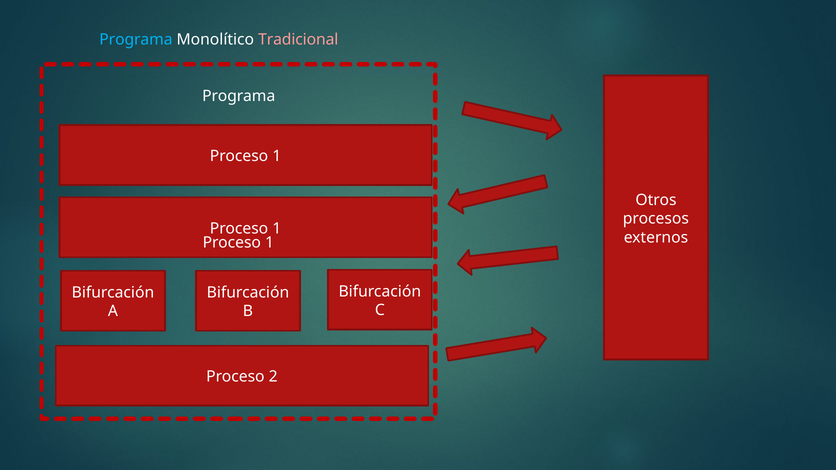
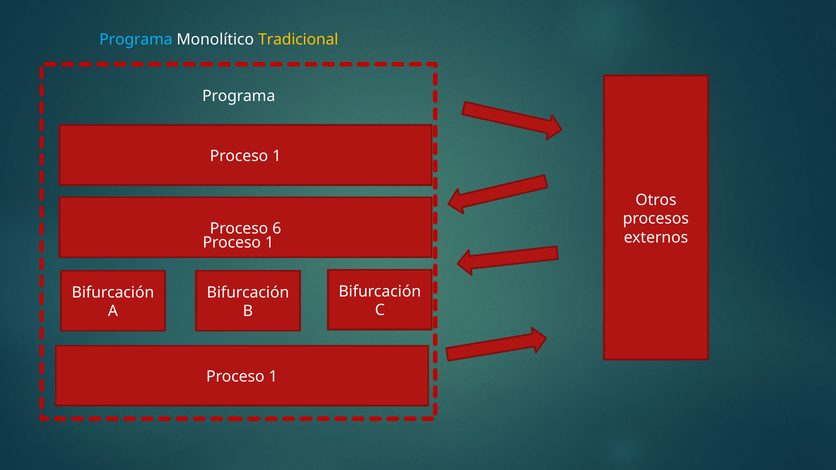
Tradicional colour: pink -> yellow
1 at (277, 228): 1 -> 6
2 at (273, 377): 2 -> 1
